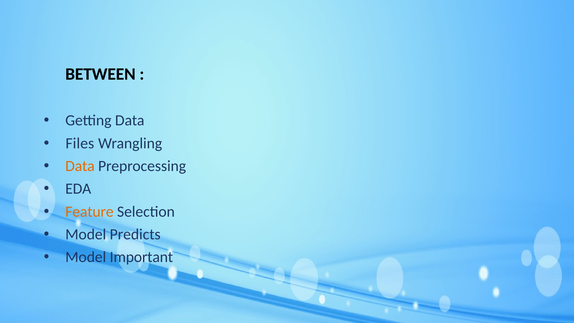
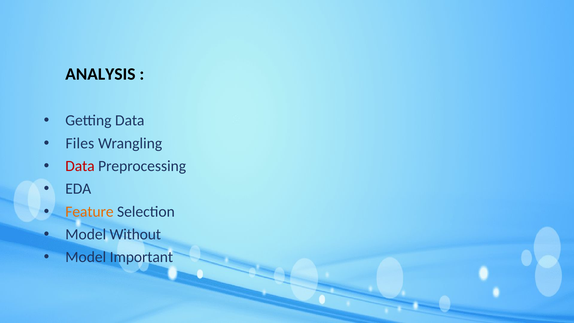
BETWEEN: BETWEEN -> ANALYSIS
Data at (80, 166) colour: orange -> red
Predicts: Predicts -> Without
